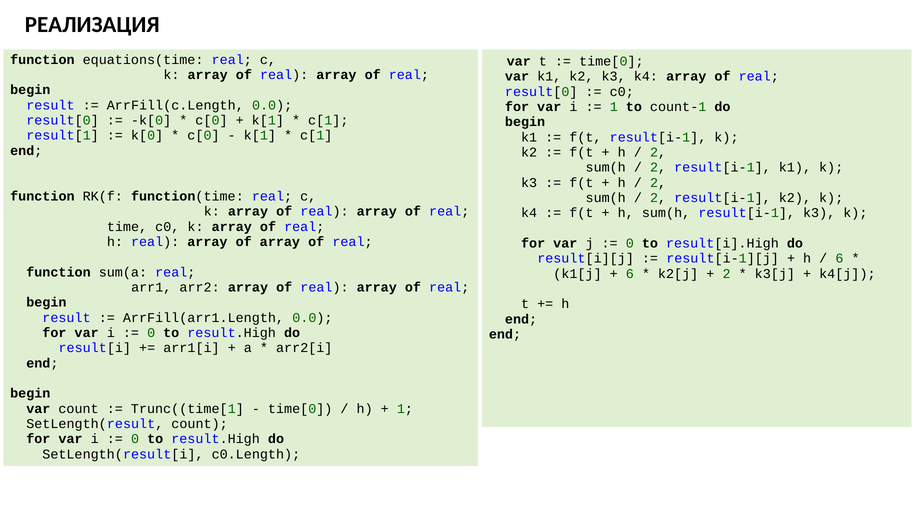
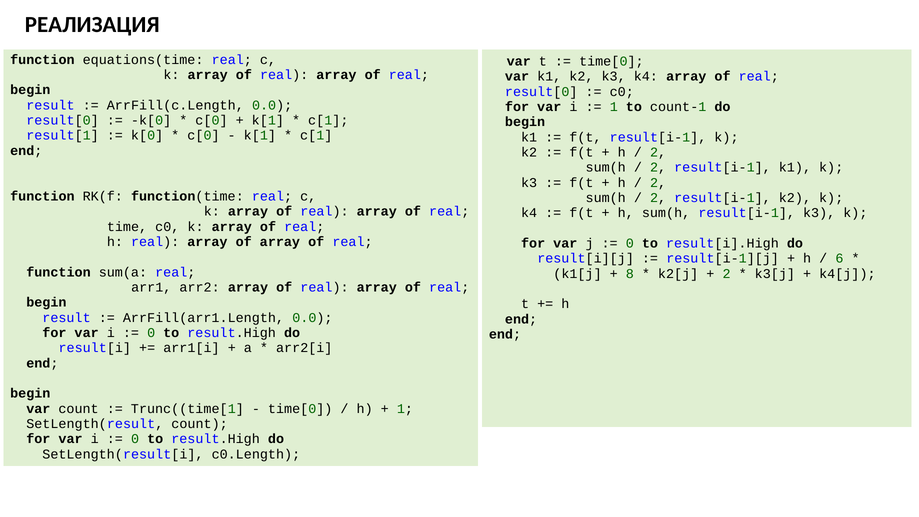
6 at (630, 274): 6 -> 8
